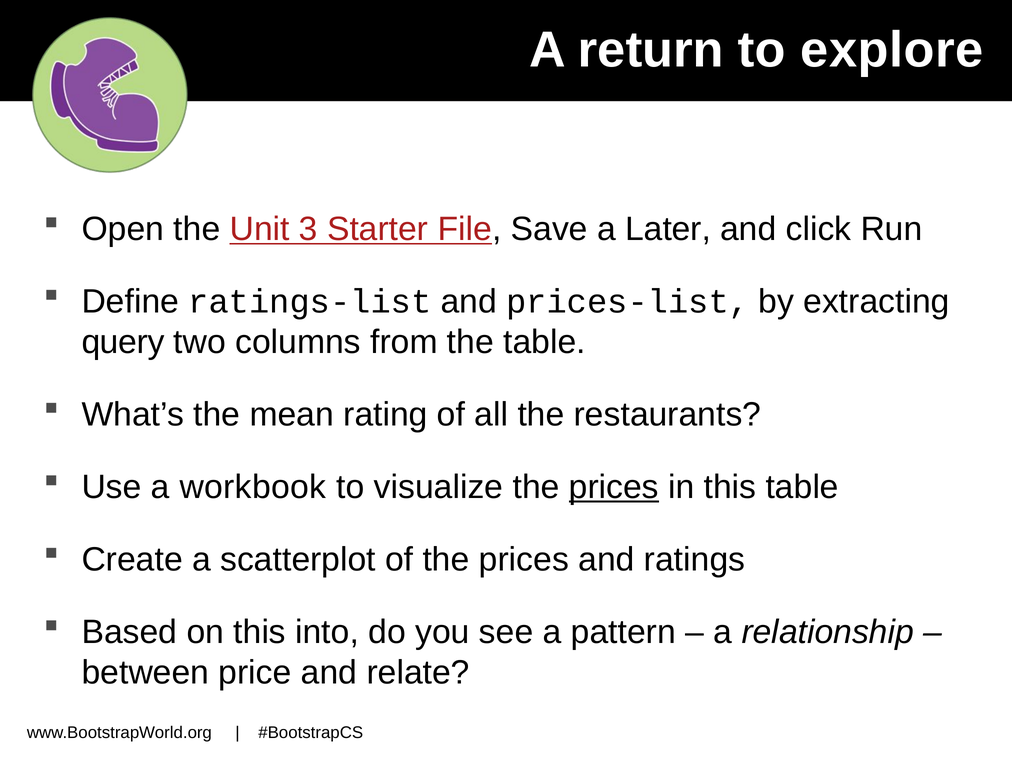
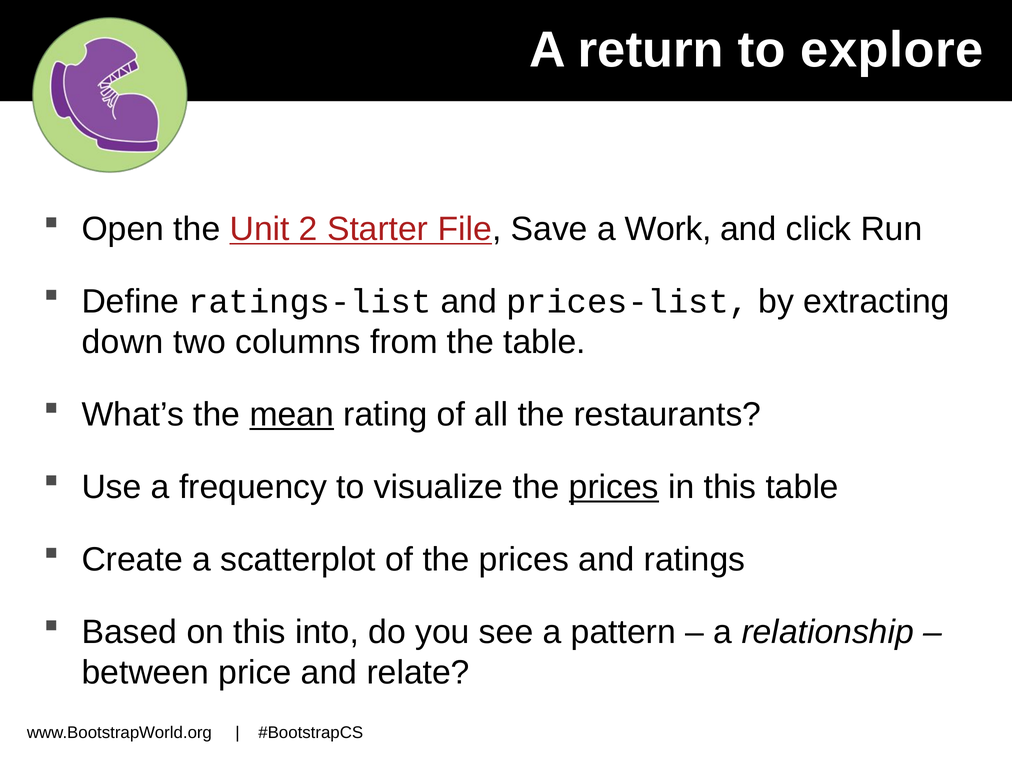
3: 3 -> 2
Later: Later -> Work
query: query -> down
mean underline: none -> present
workbook: workbook -> frequency
